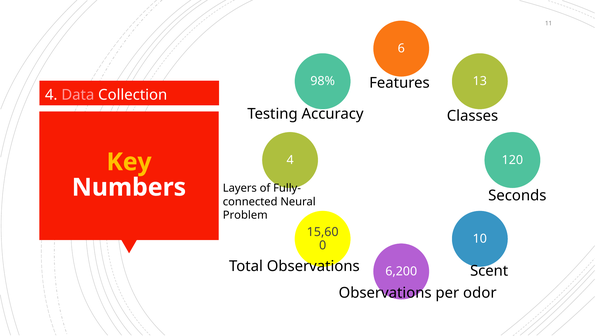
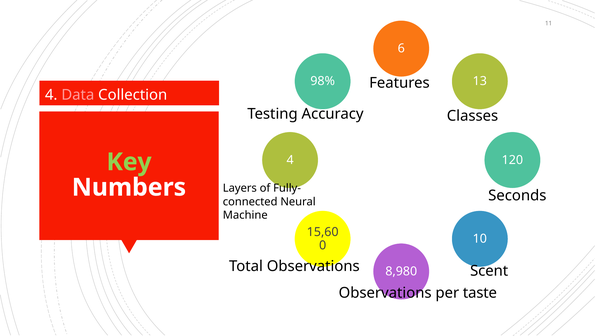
Key colour: yellow -> light green
Problem: Problem -> Machine
6,200: 6,200 -> 8,980
odor: odor -> taste
